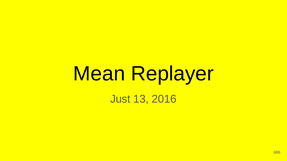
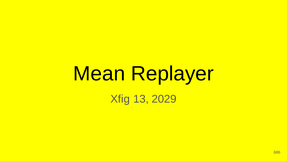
Just: Just -> Xfig
2016: 2016 -> 2029
